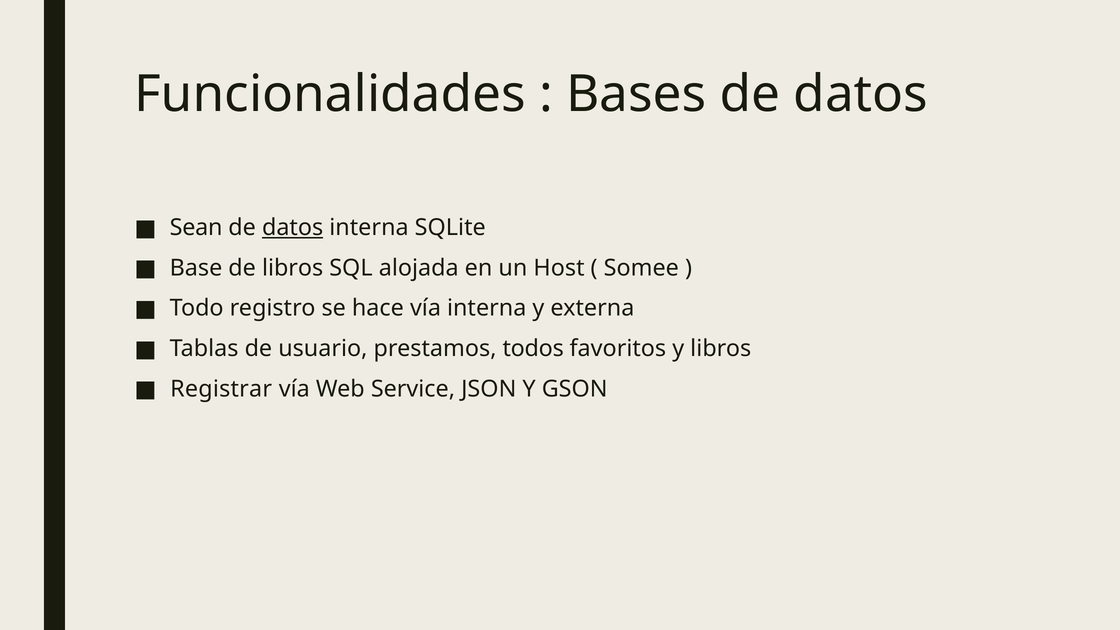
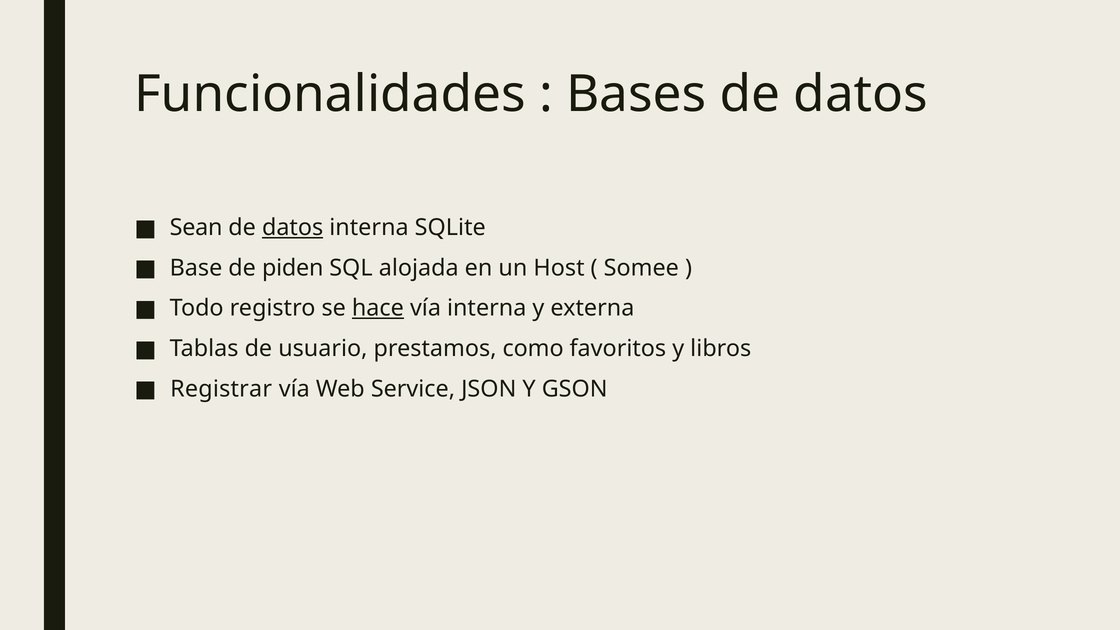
de libros: libros -> piden
hace underline: none -> present
todos: todos -> como
